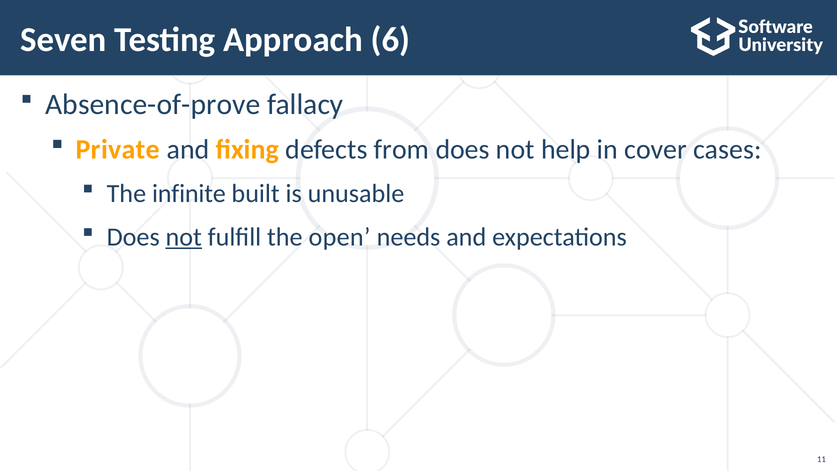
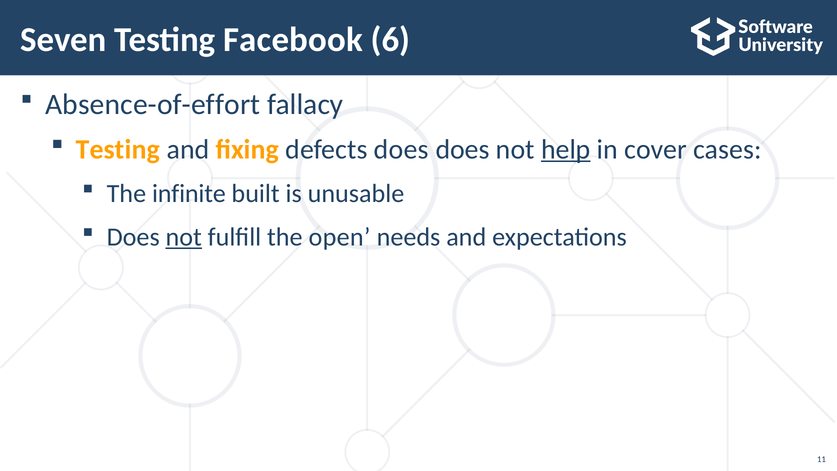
Approach: Approach -> Facebook
Absence-of-prove: Absence-of-prove -> Absence-of-effort
Private at (118, 149): Private -> Testing
defects from: from -> does
help underline: none -> present
